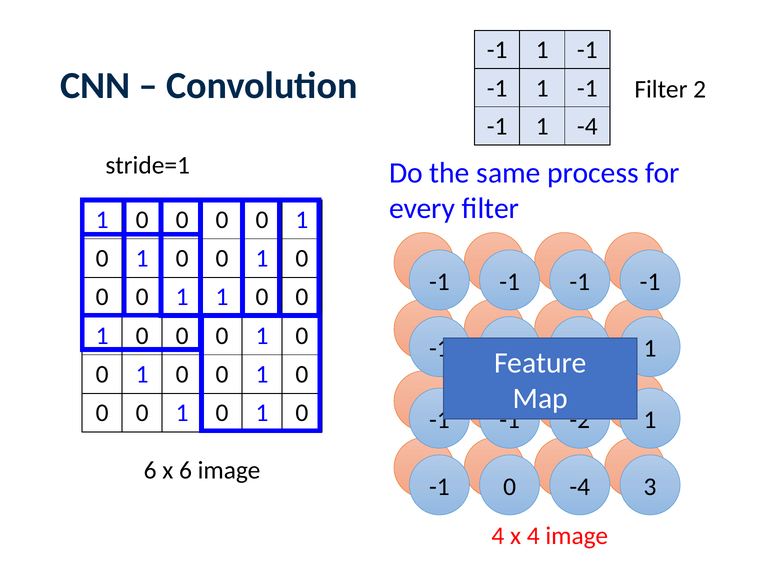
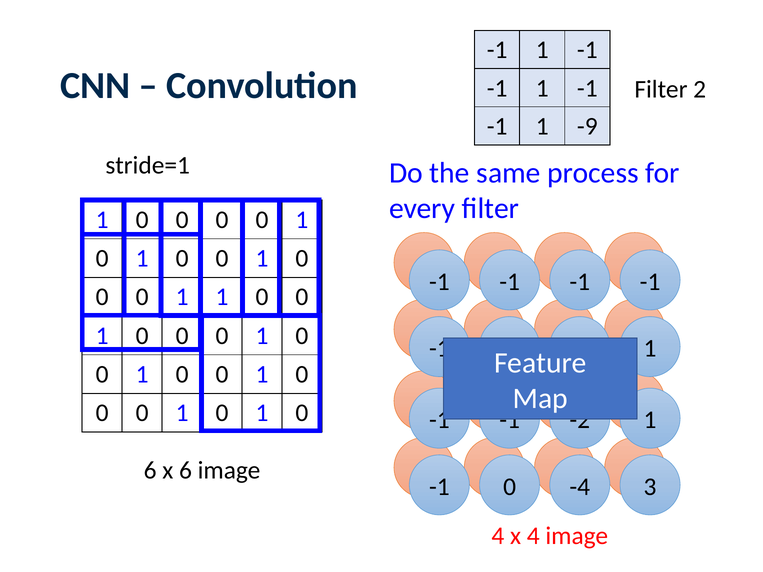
1 -4: -4 -> -9
